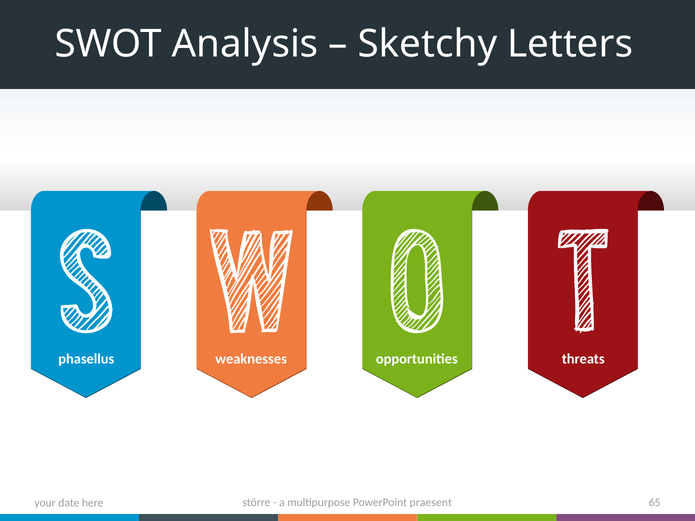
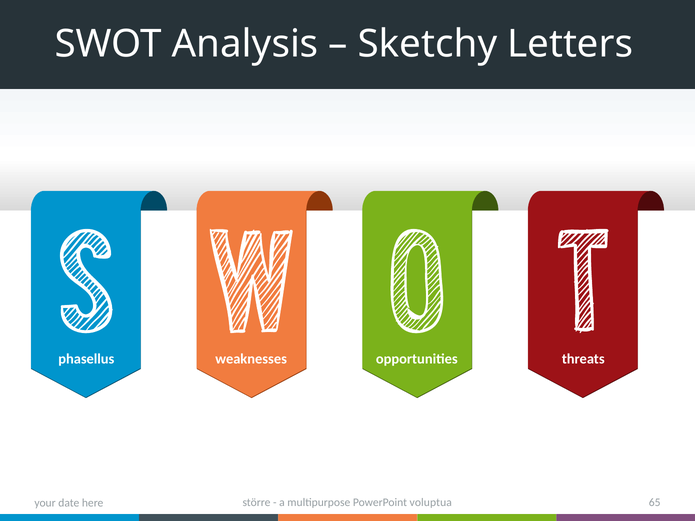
praesent: praesent -> voluptua
